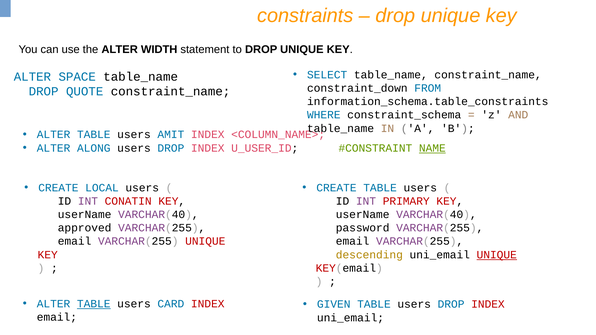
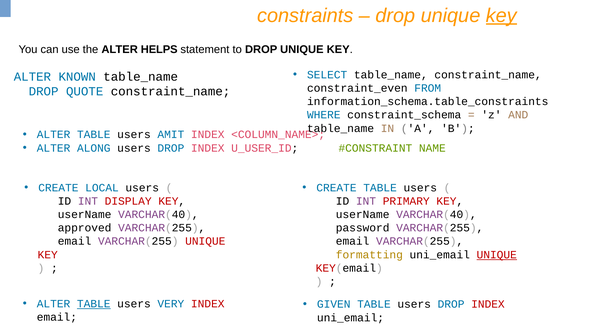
key at (501, 16) underline: none -> present
WIDTH: WIDTH -> HELPS
SPACE: SPACE -> KNOWN
constraint_down: constraint_down -> constraint_even
NAME underline: present -> none
CONATIN: CONATIN -> DISPLAY
descending: descending -> formatting
CARD: CARD -> VERY
